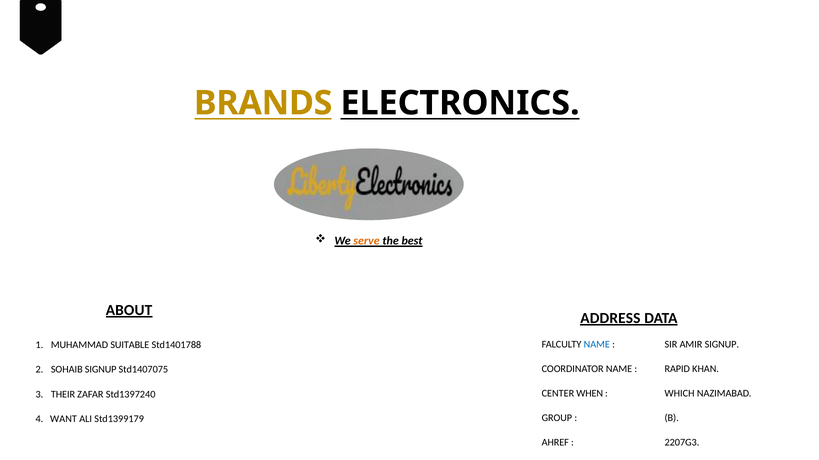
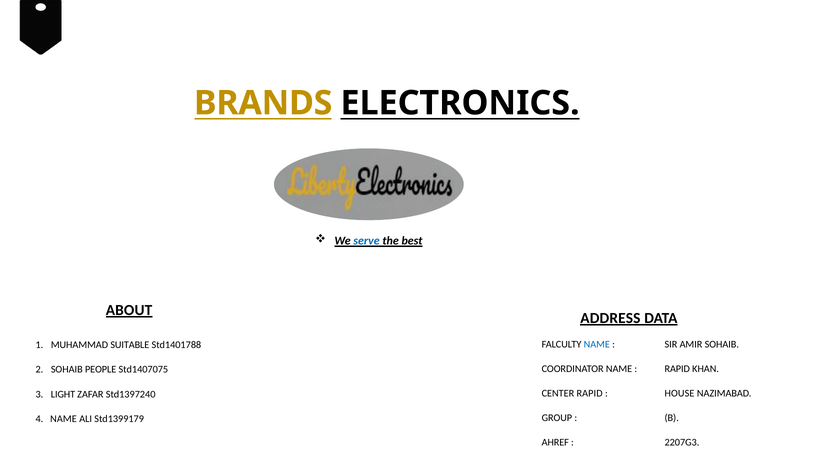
serve colour: orange -> blue
AMIR SIGNUP: SIGNUP -> SOHAIB
SOHAIB SIGNUP: SIGNUP -> PEOPLE
CENTER WHEN: WHEN -> RAPID
WHICH: WHICH -> HOUSE
THEIR: THEIR -> LIGHT
4 WANT: WANT -> NAME
